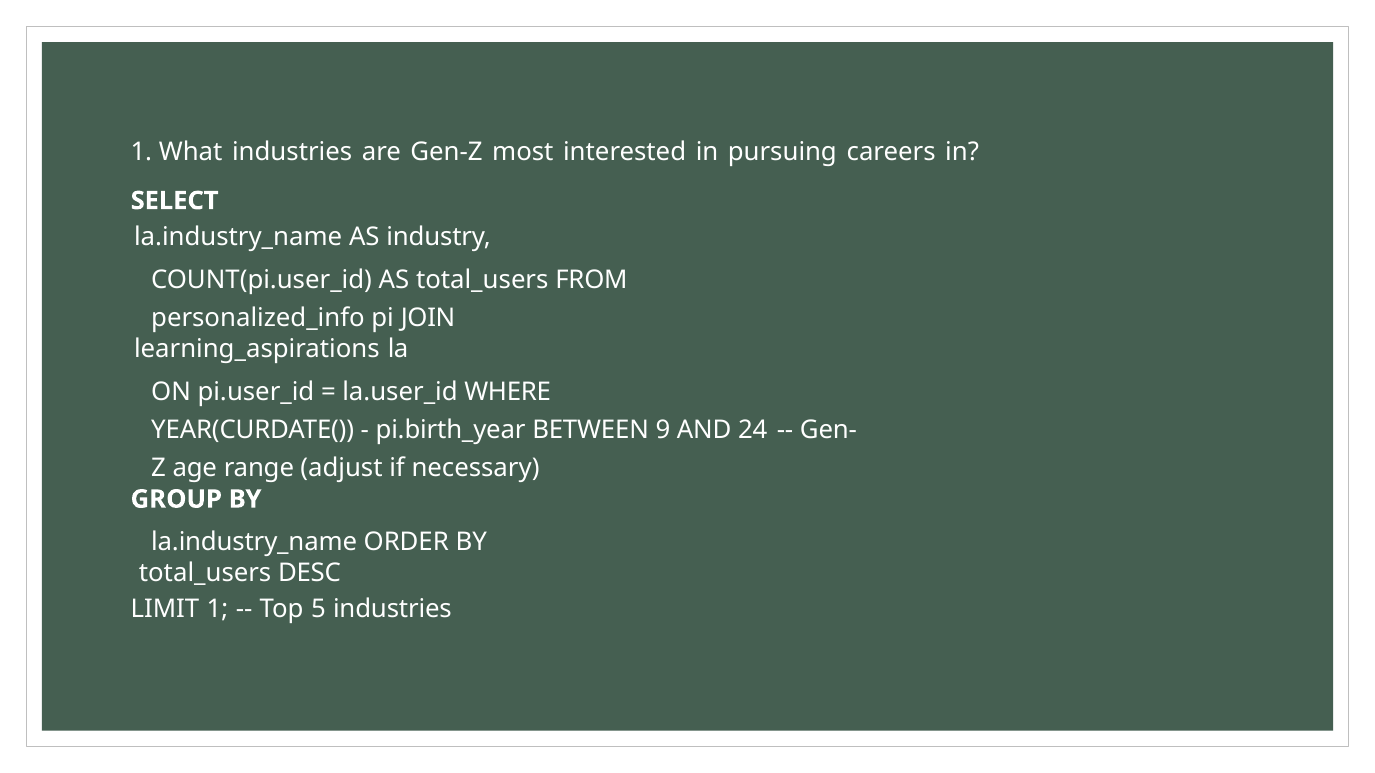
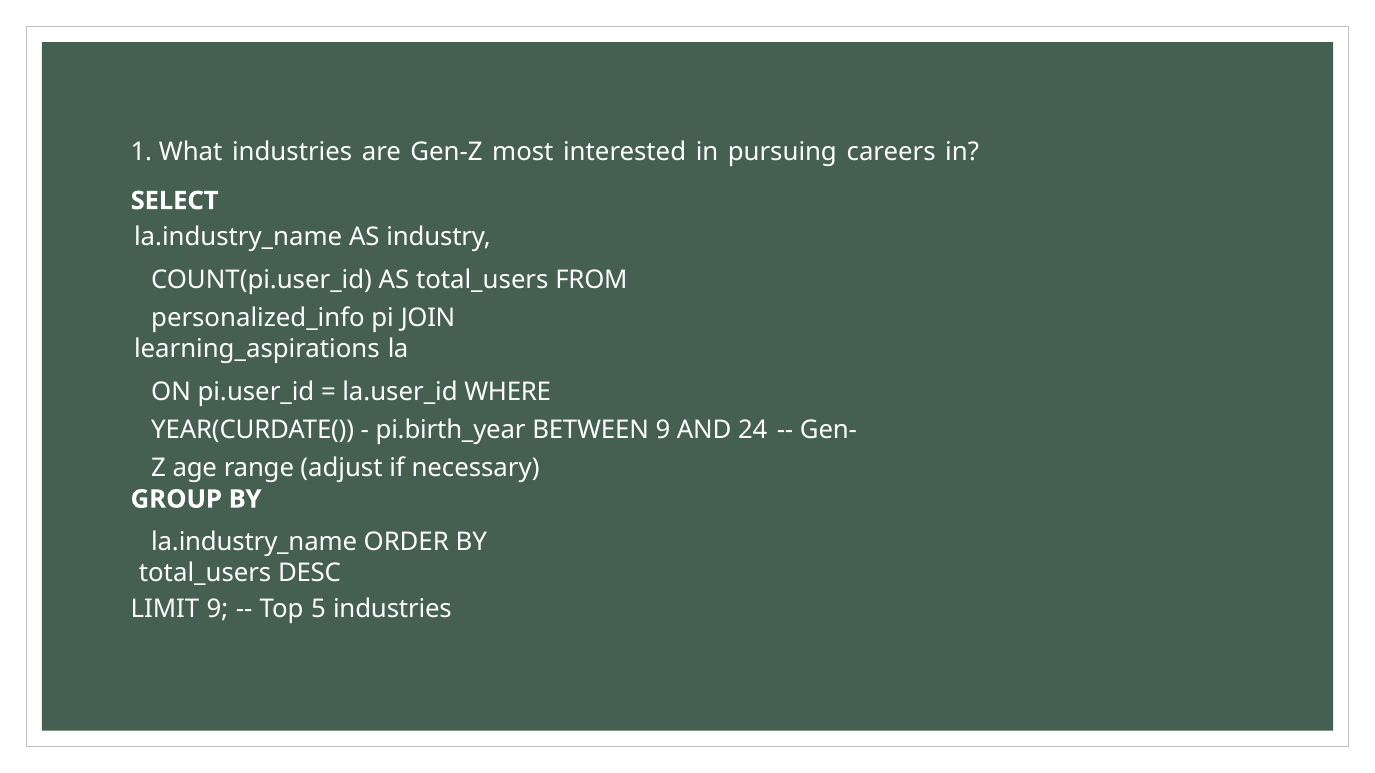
LIMIT 1: 1 -> 9
